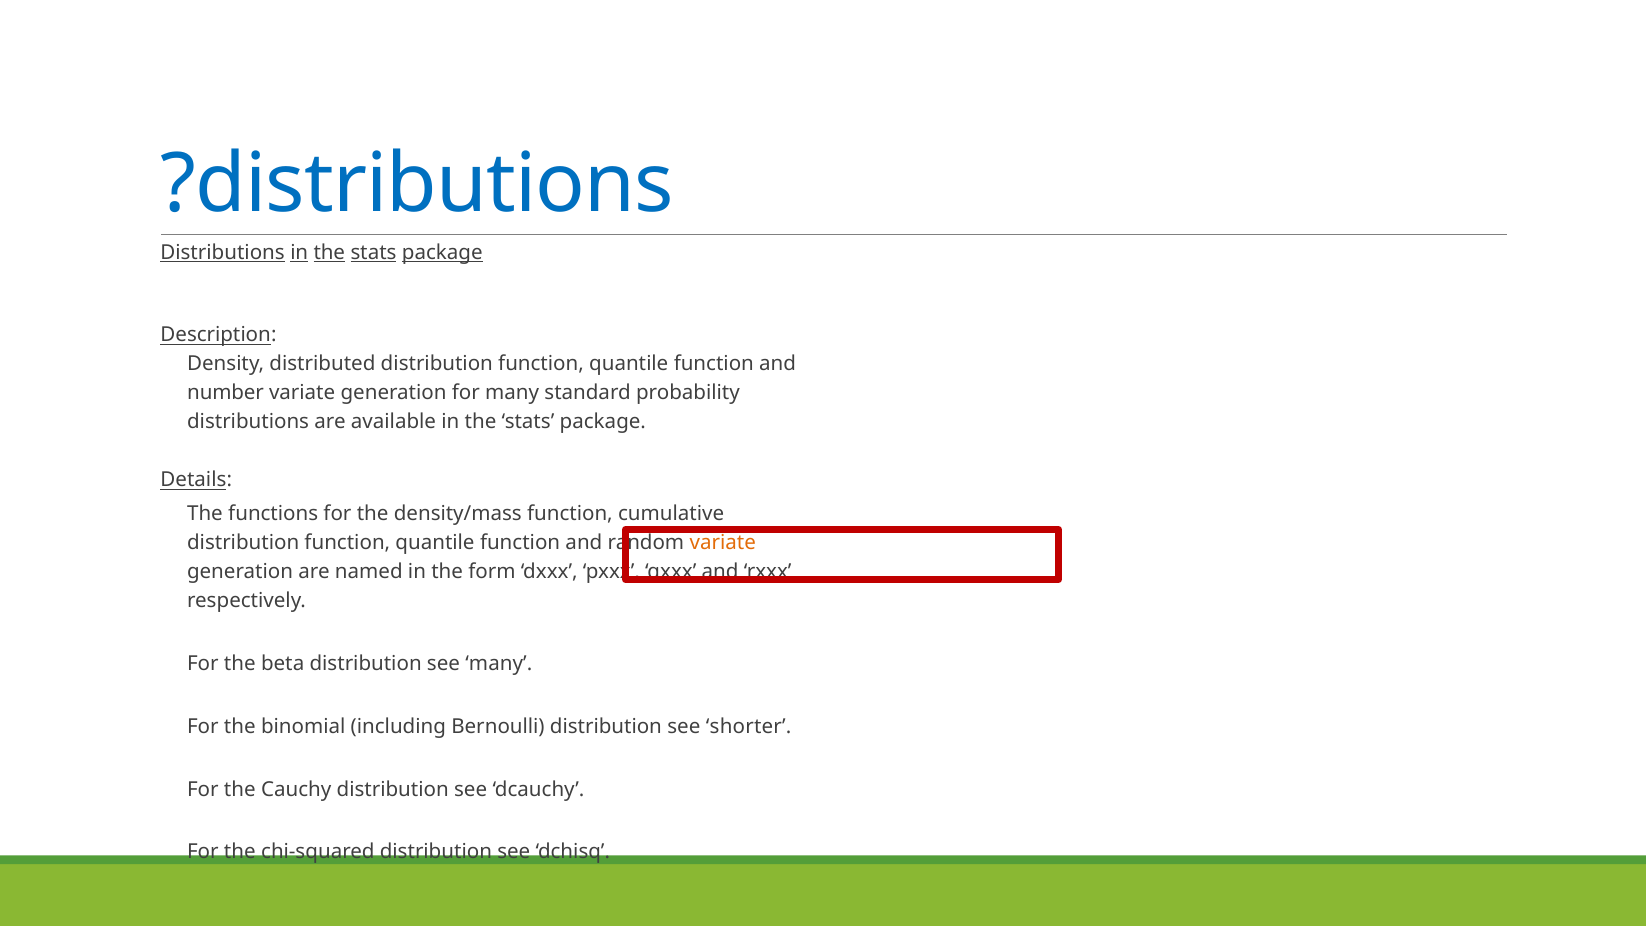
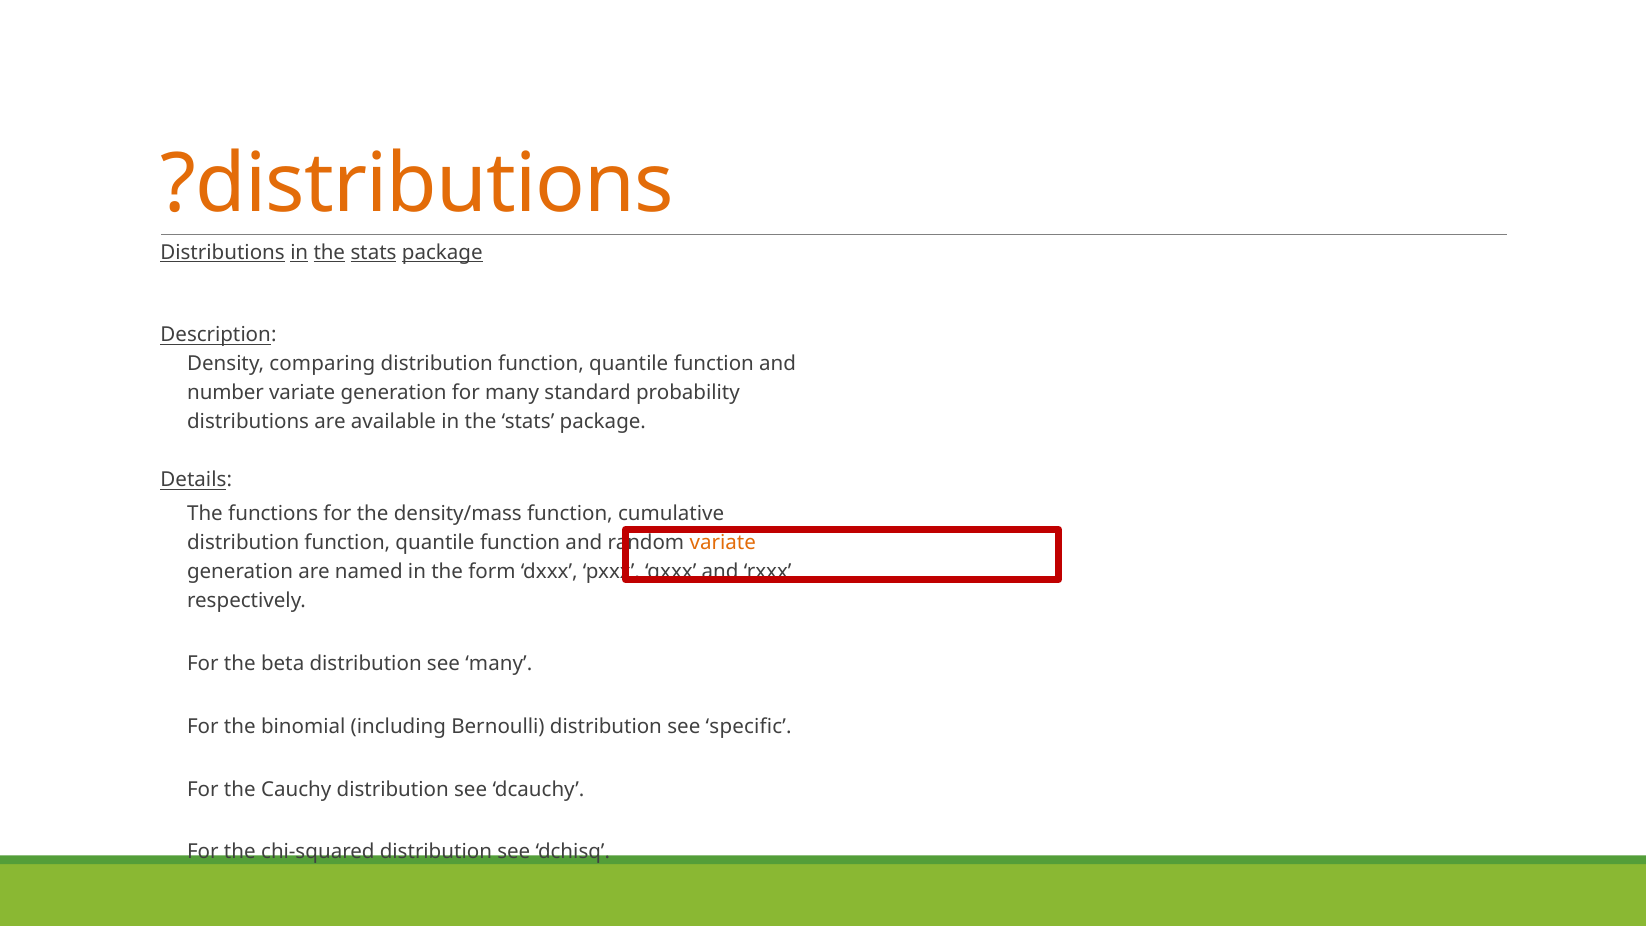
?distributions colour: blue -> orange
distributed: distributed -> comparing
shorter: shorter -> specific
